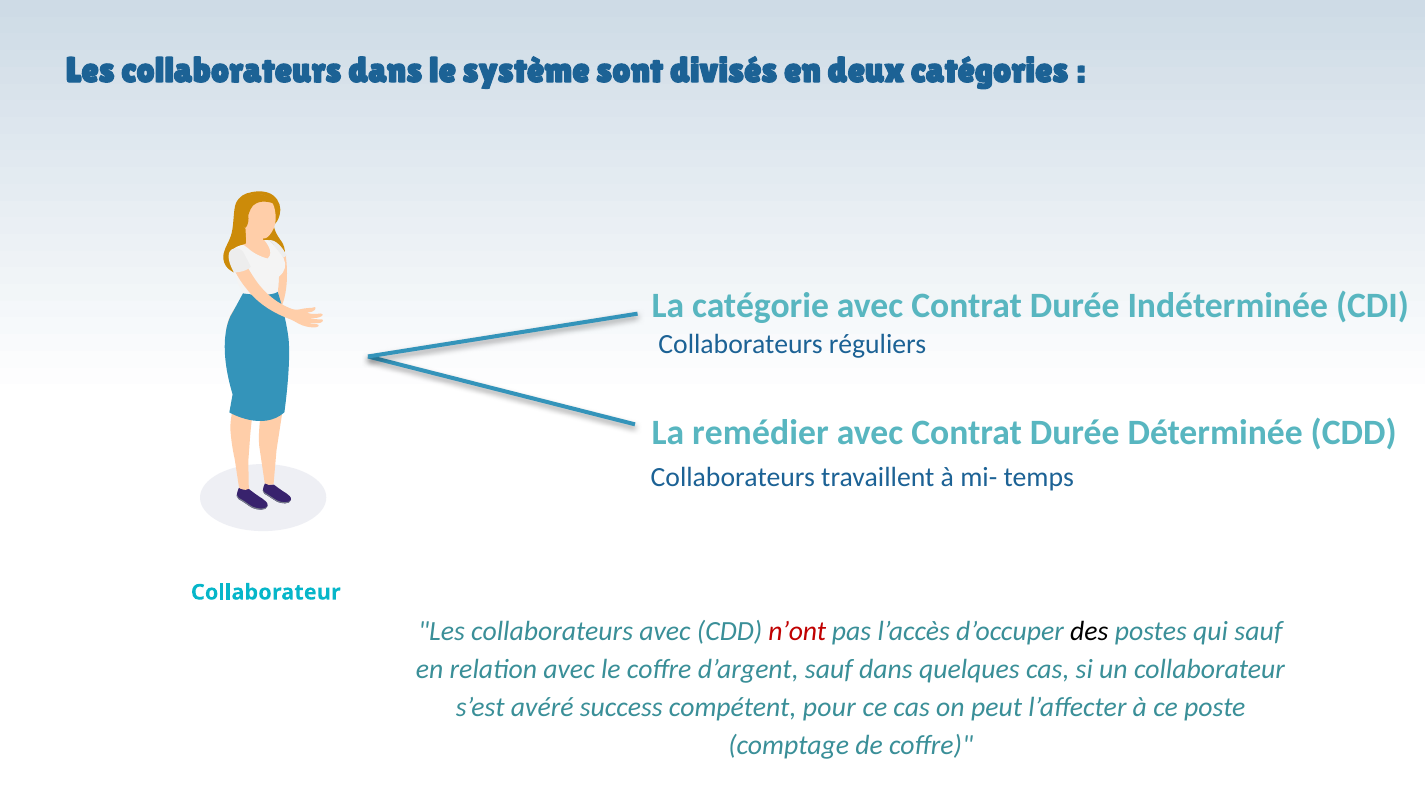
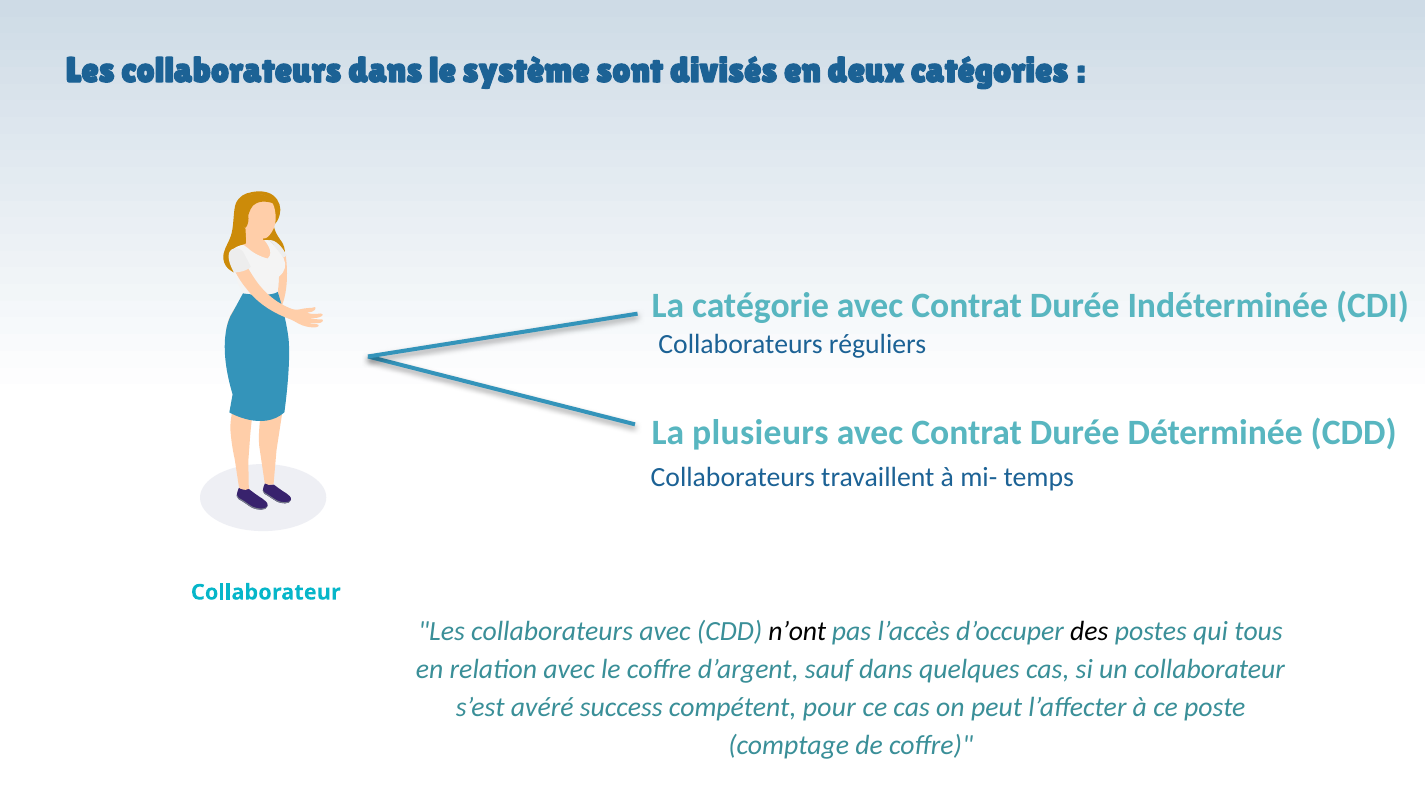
remédier: remédier -> plusieurs
n’ont colour: red -> black
qui sauf: sauf -> tous
